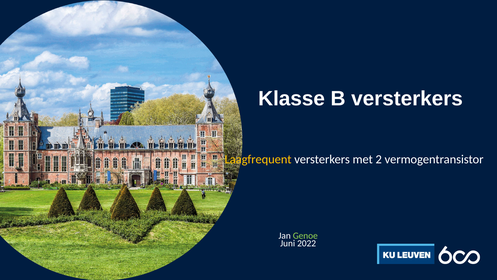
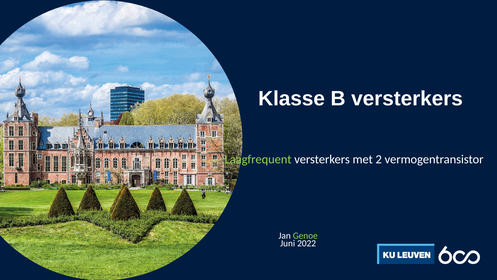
Laagfrequent colour: yellow -> light green
